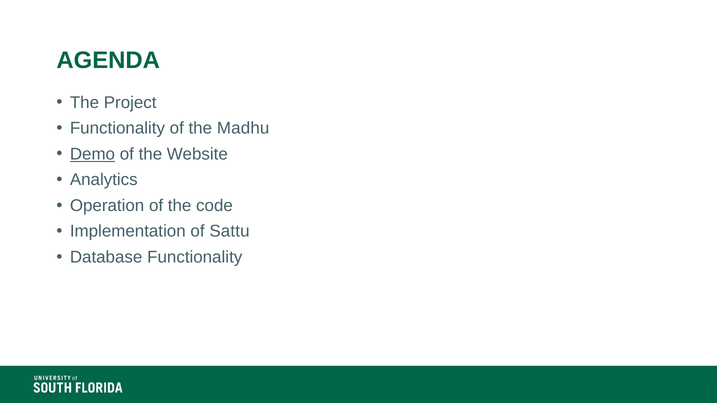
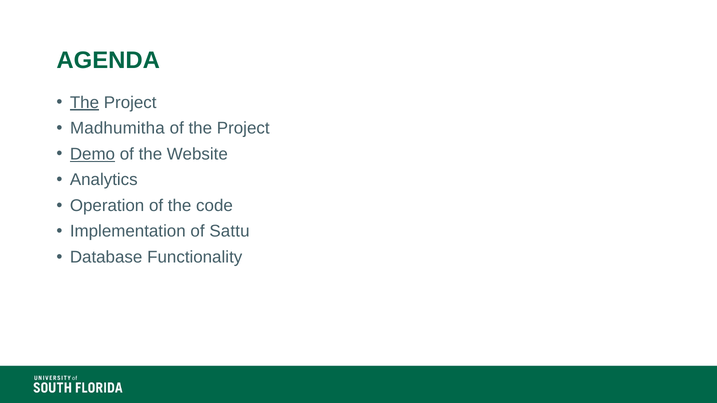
The at (84, 103) underline: none -> present
Functionality at (117, 128): Functionality -> Madhumitha
of the Madhu: Madhu -> Project
